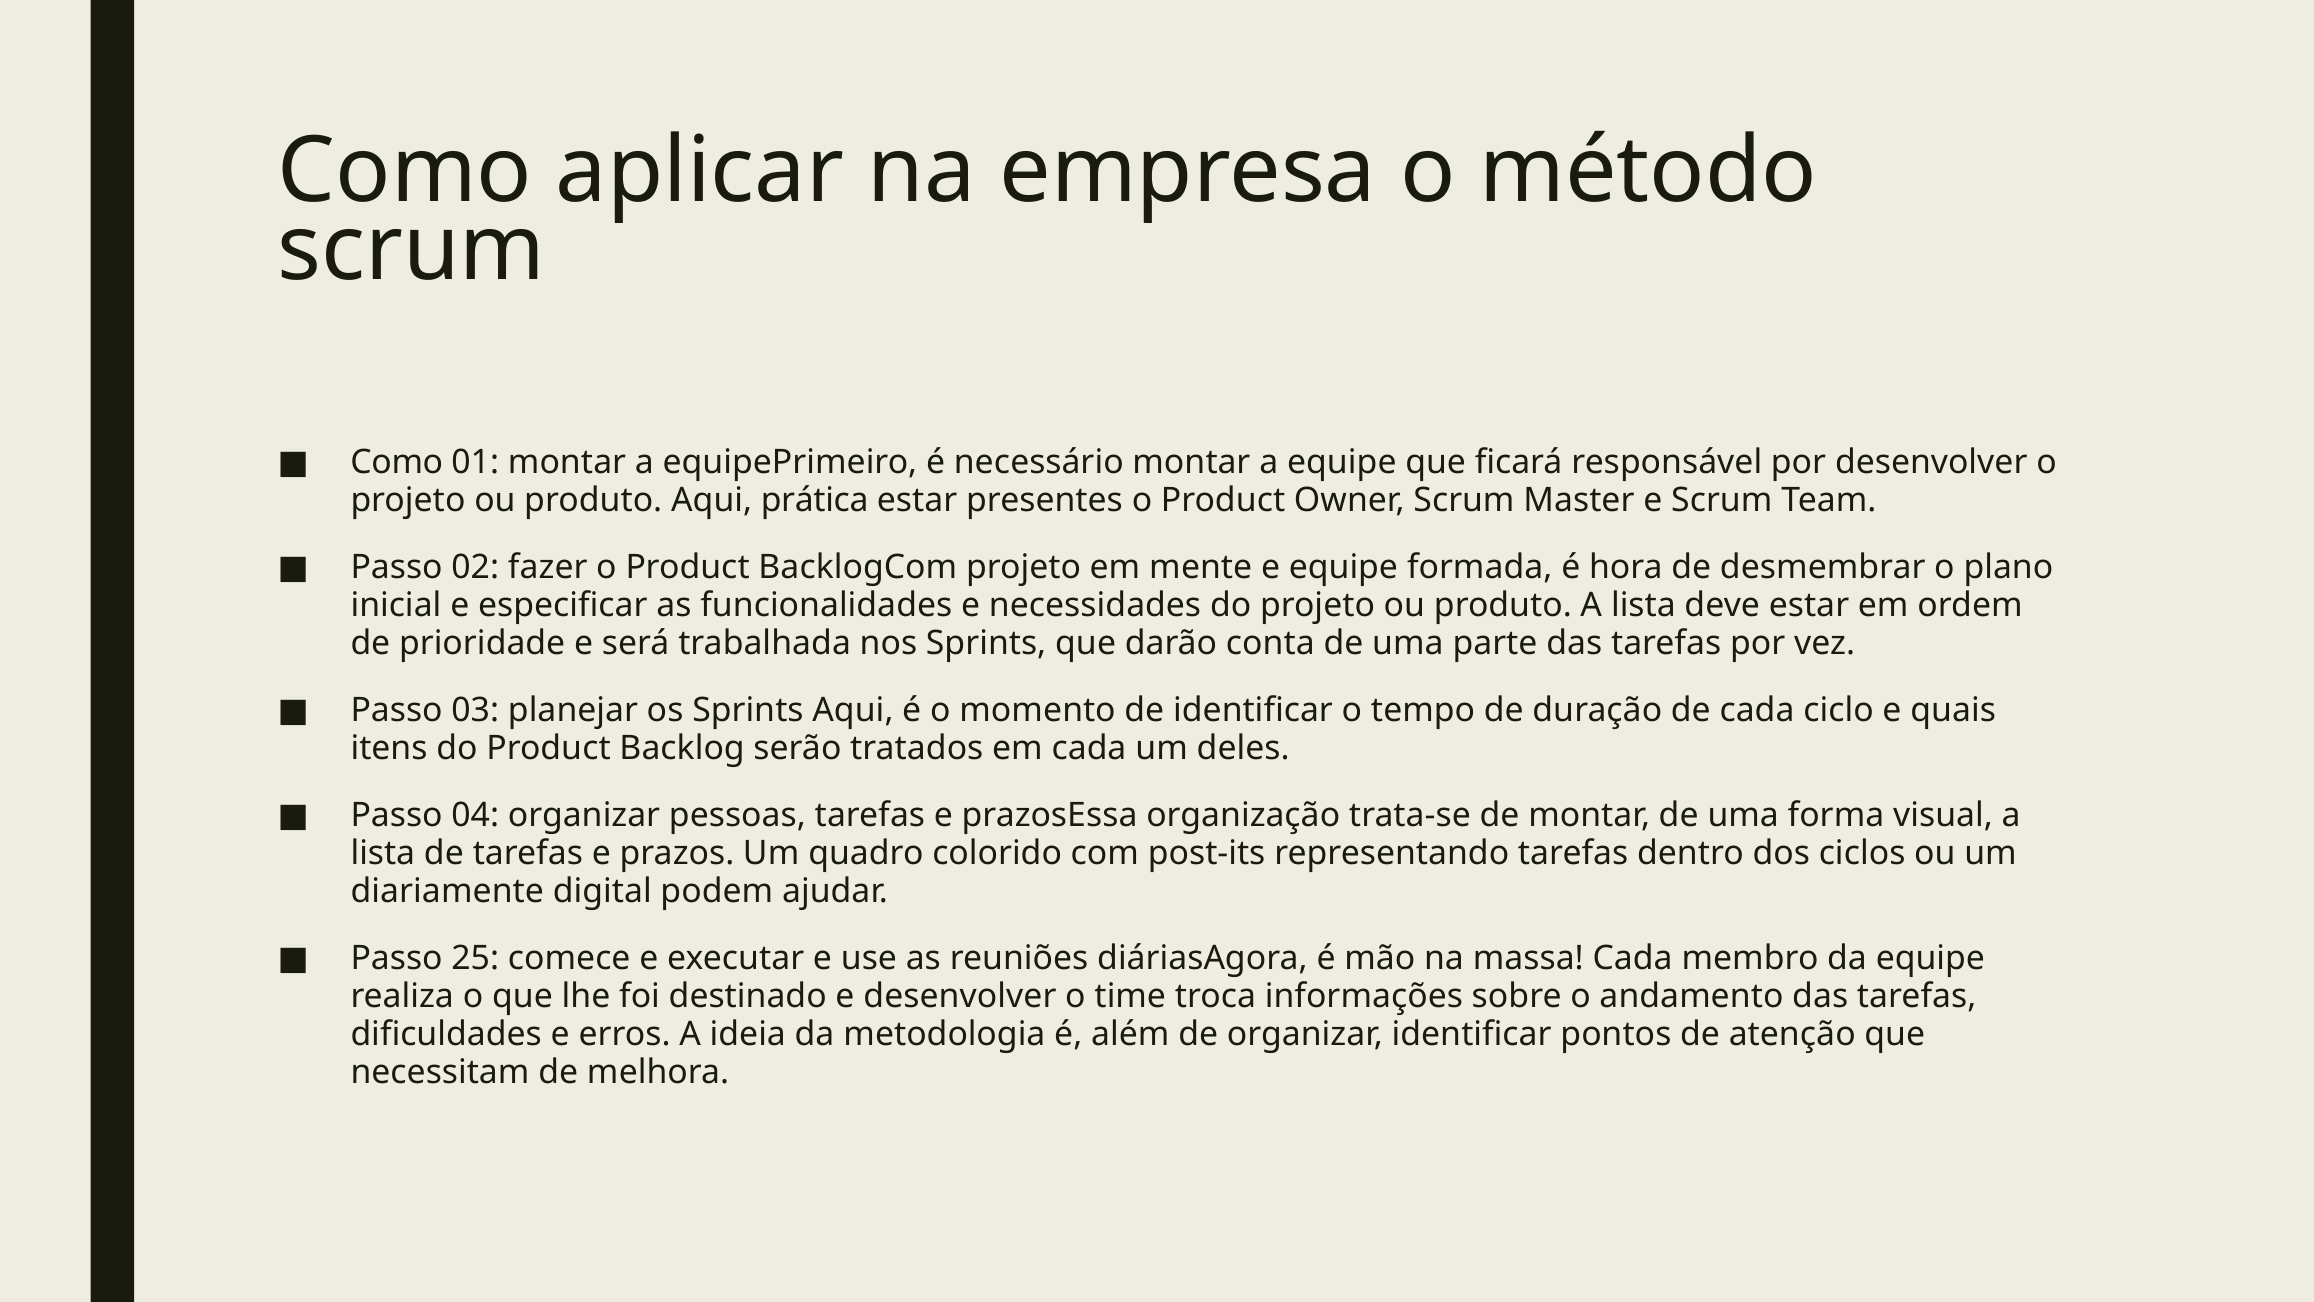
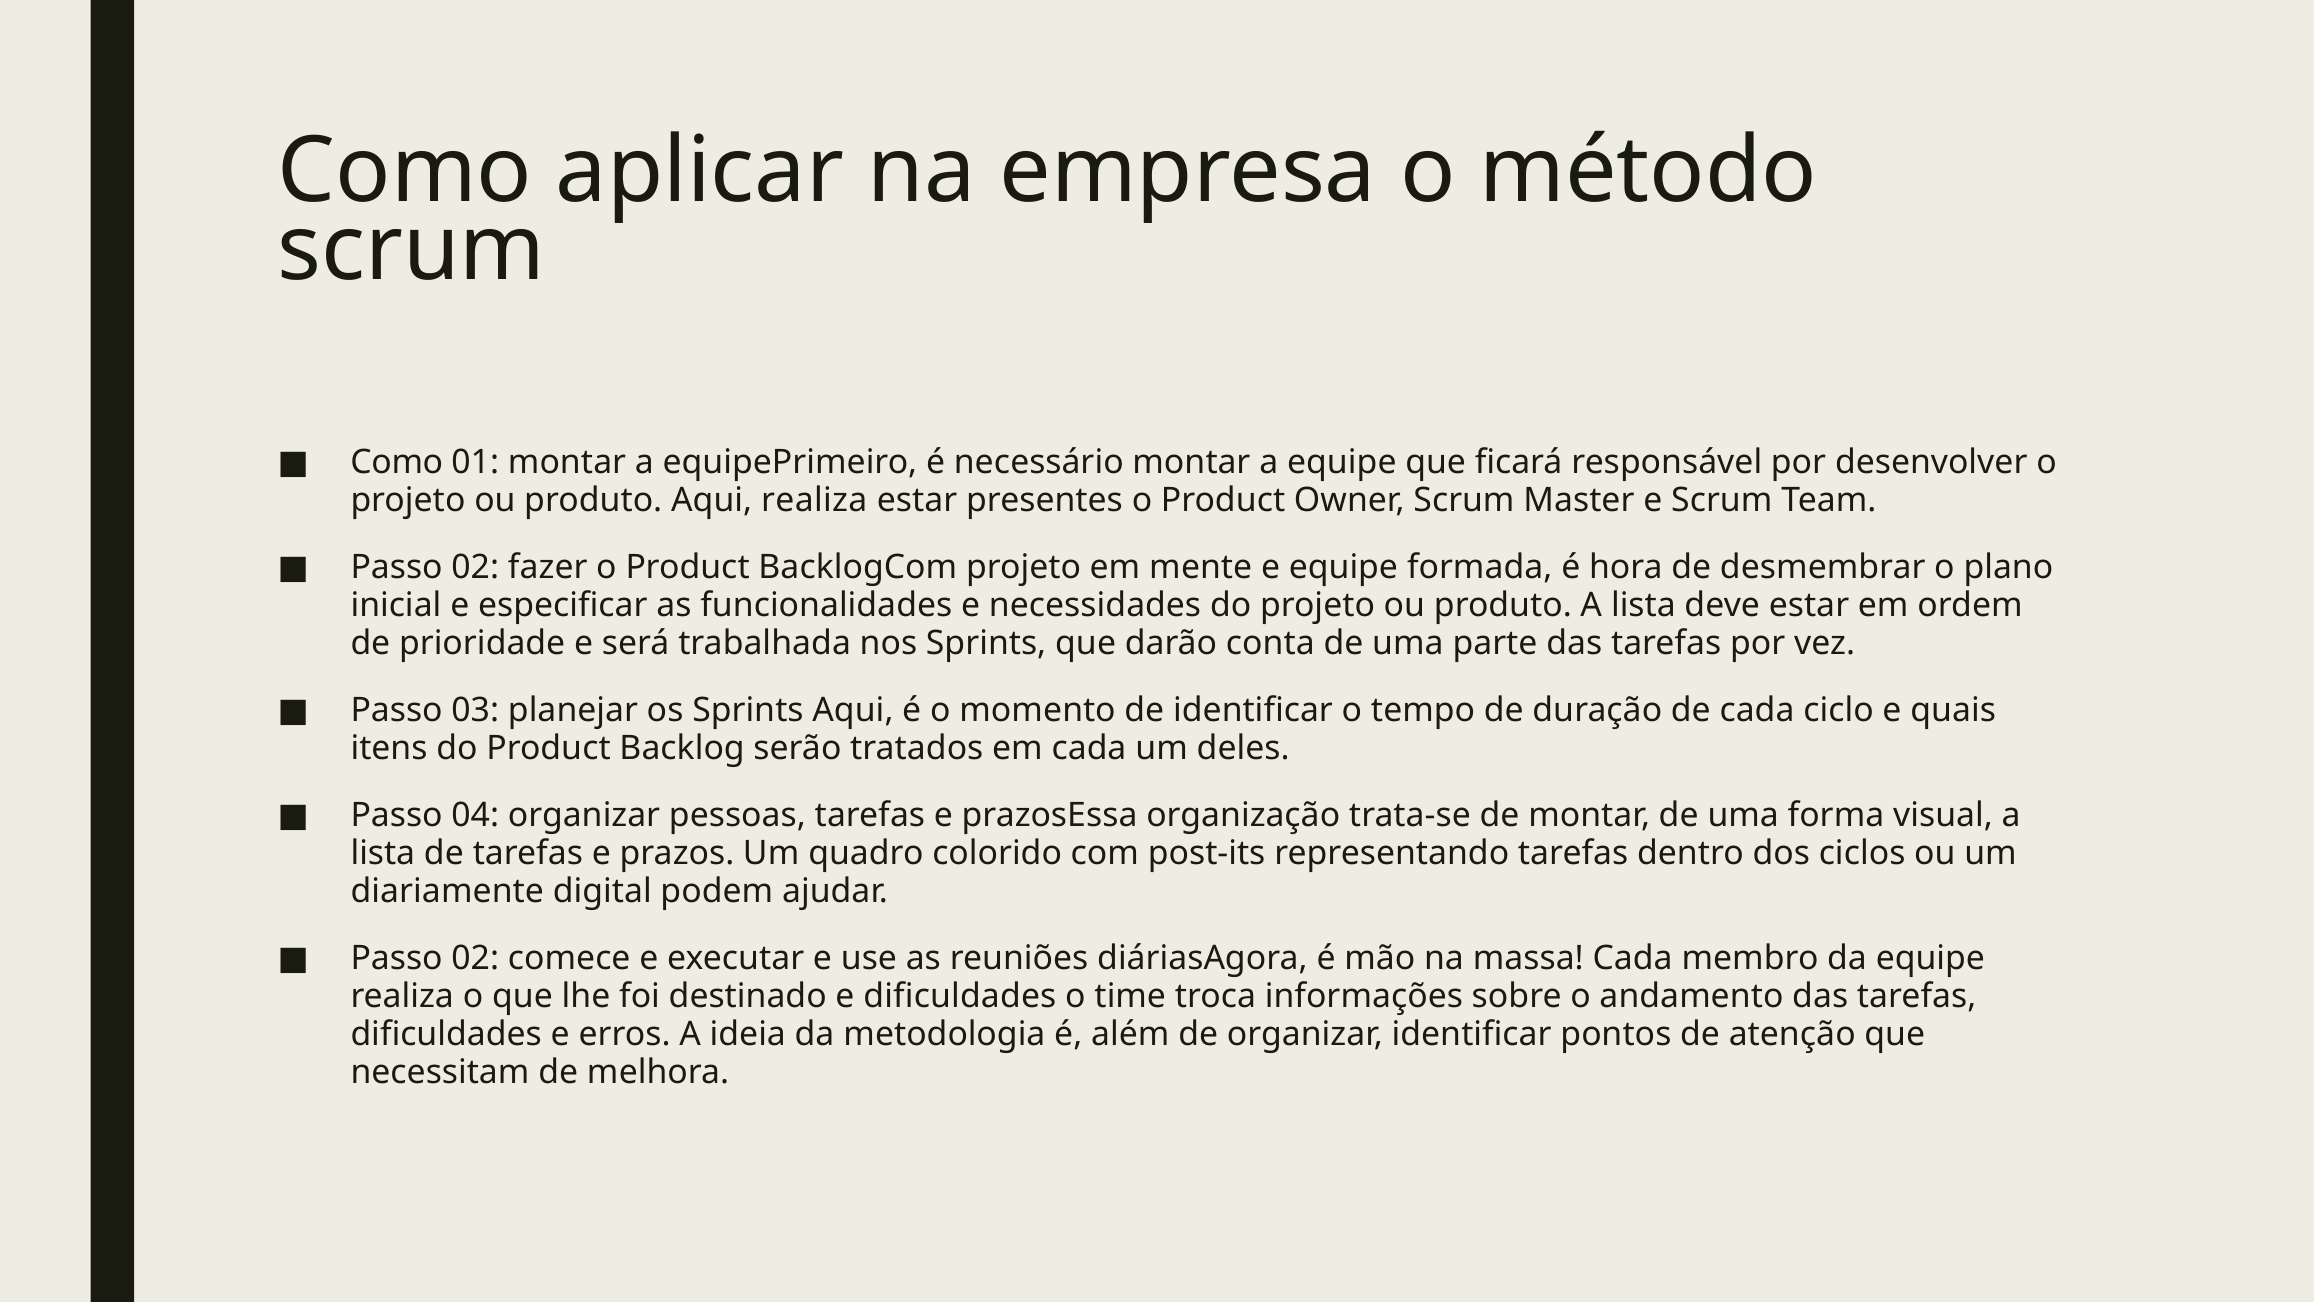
Aqui prática: prática -> realiza
25 at (475, 958): 25 -> 02
e desenvolver: desenvolver -> dificuldades
